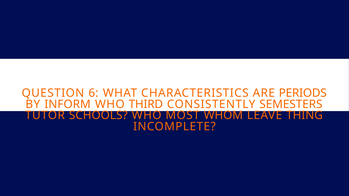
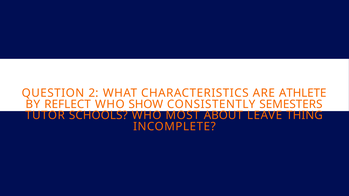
6: 6 -> 2
PERIODS: PERIODS -> ATHLETE
INFORM: INFORM -> REFLECT
THIRD: THIRD -> SHOW
WHOM: WHOM -> ABOUT
